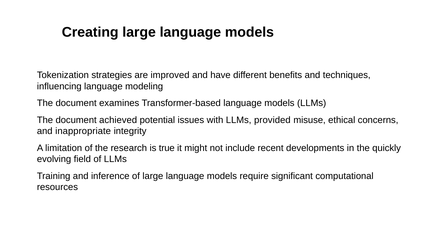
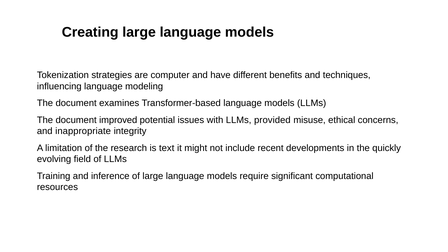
improved: improved -> computer
achieved: achieved -> improved
true: true -> text
